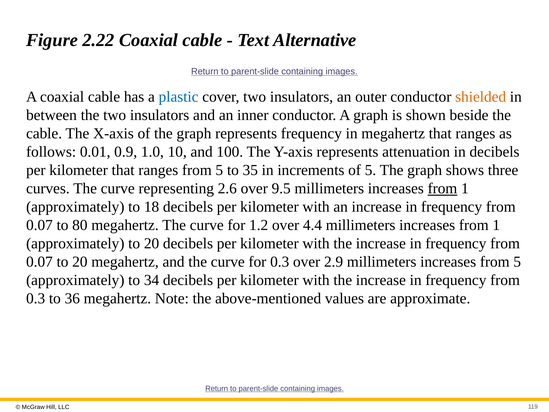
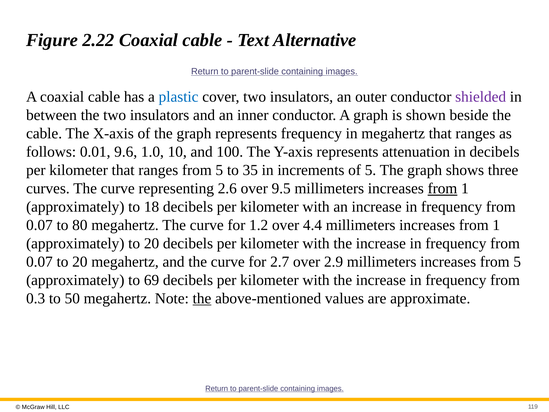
shielded colour: orange -> purple
0.9: 0.9 -> 9.6
for 0.3: 0.3 -> 2.7
34: 34 -> 69
36: 36 -> 50
the at (202, 298) underline: none -> present
